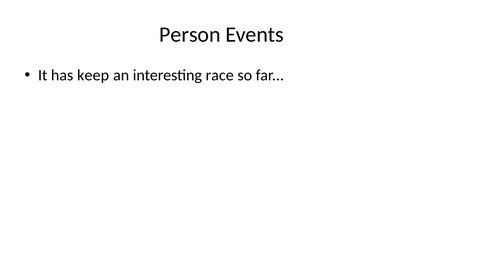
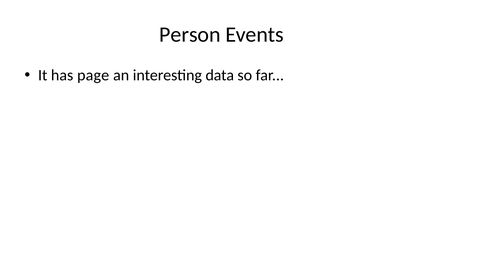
keep: keep -> page
race: race -> data
